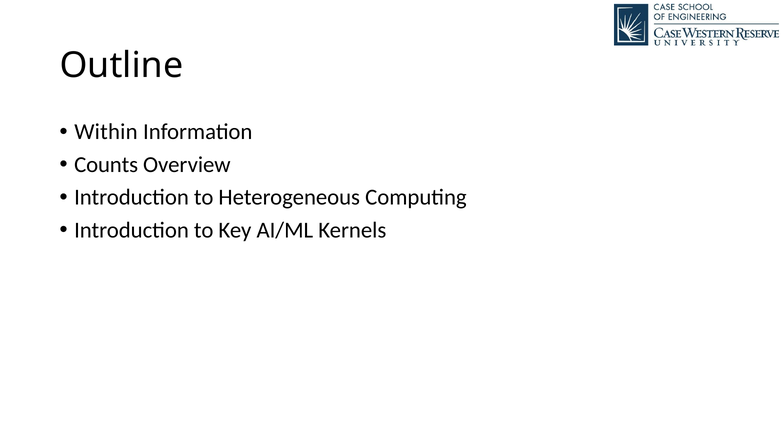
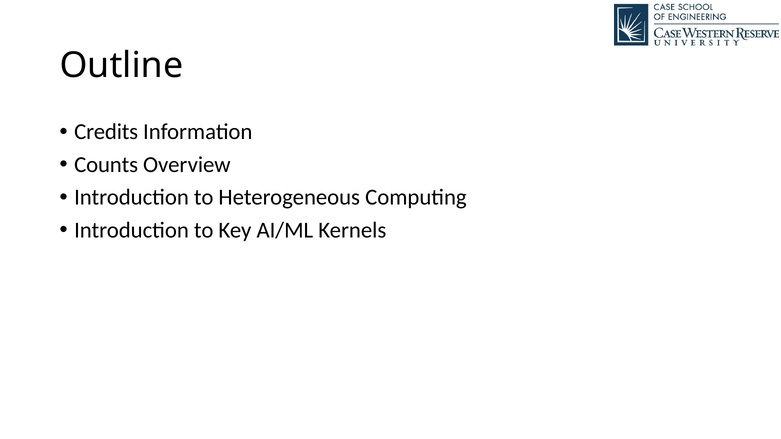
Within: Within -> Credits
